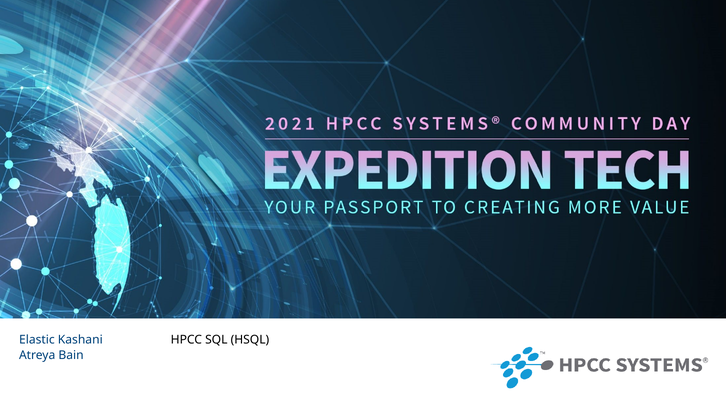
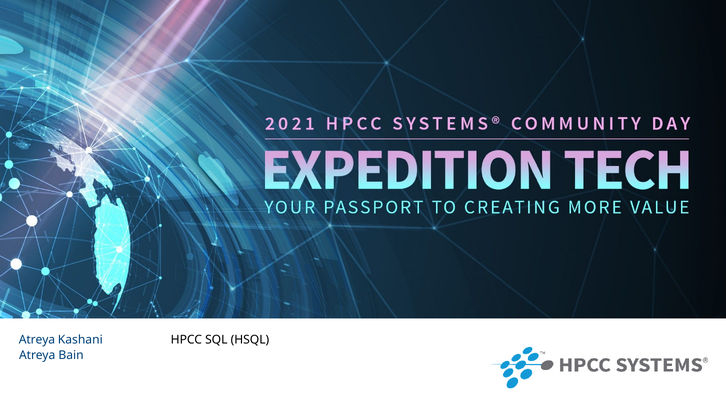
Elastic at (37, 340): Elastic -> Atreya
